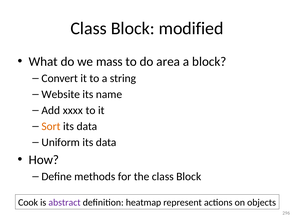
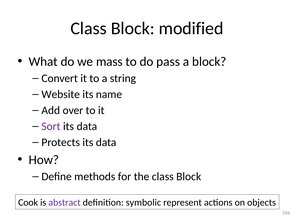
area: area -> pass
xxxx: xxxx -> over
Sort colour: orange -> purple
Uniform: Uniform -> Protects
heatmap: heatmap -> symbolic
